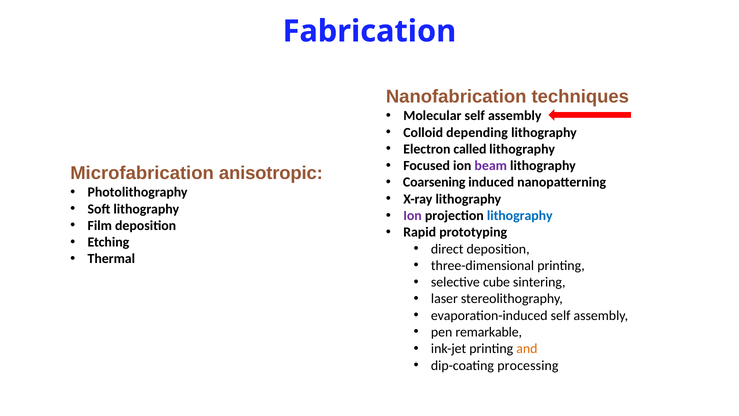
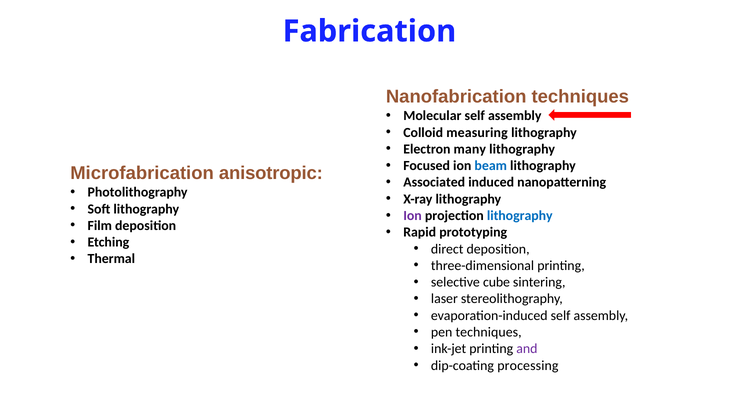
depending: depending -> measuring
called: called -> many
beam colour: purple -> blue
Coarsening: Coarsening -> Associated
pen remarkable: remarkable -> techniques
and colour: orange -> purple
